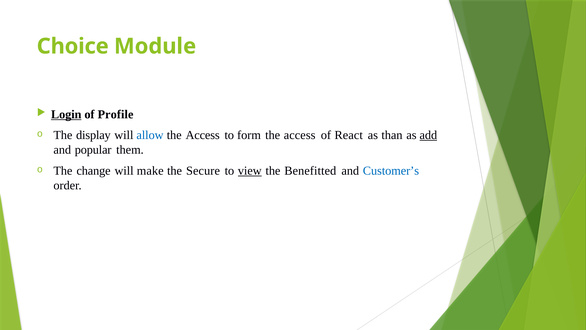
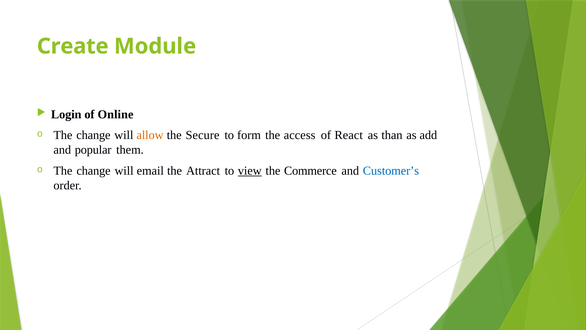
Choice: Choice -> Create
Login underline: present -> none
Profile: Profile -> Online
display at (93, 135): display -> change
allow colour: blue -> orange
Access at (203, 135): Access -> Secure
add underline: present -> none
make: make -> email
Secure: Secure -> Attract
Benefitted: Benefitted -> Commerce
